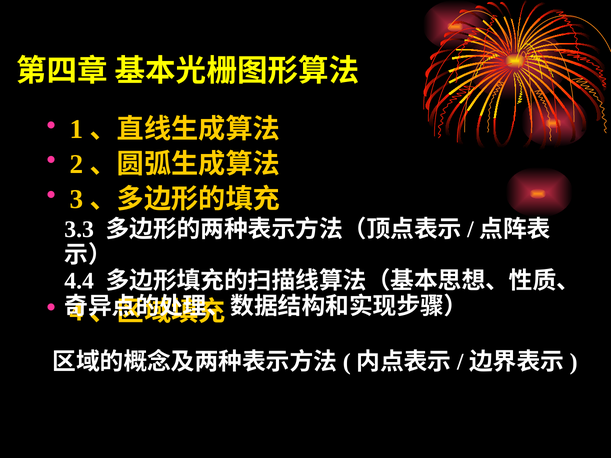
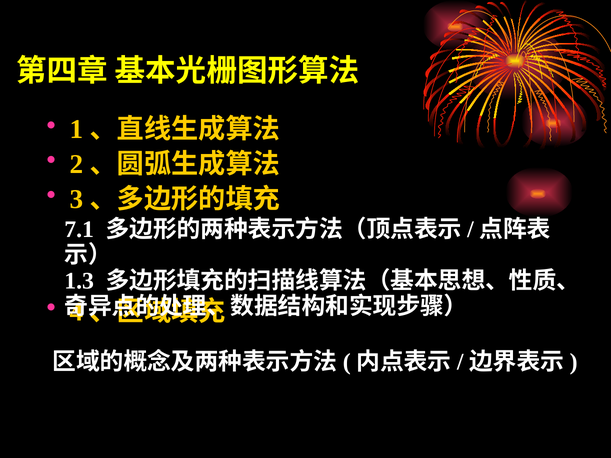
3.3: 3.3 -> 7.1
4.4: 4.4 -> 1.3
